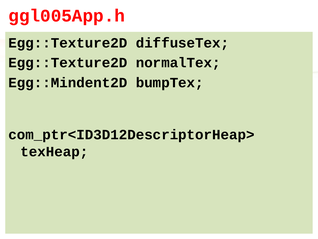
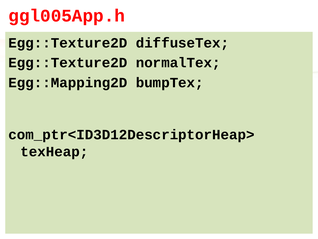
Egg::Mindent2D: Egg::Mindent2D -> Egg::Mapping2D
